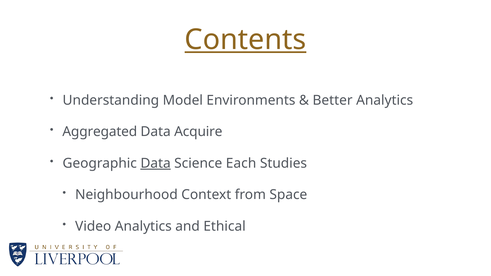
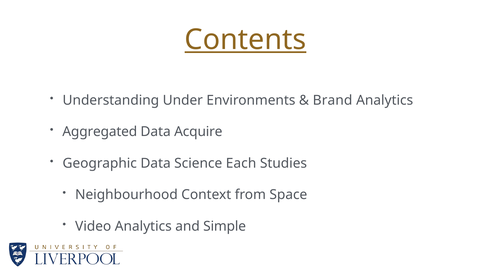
Model: Model -> Under
Better: Better -> Brand
Data at (156, 163) underline: present -> none
Ethical: Ethical -> Simple
